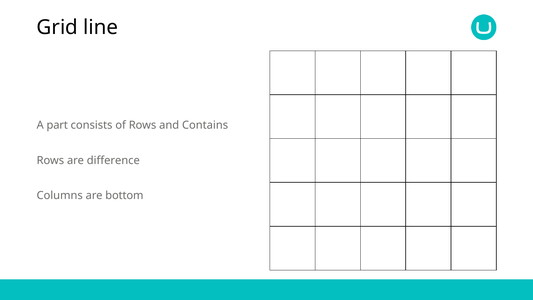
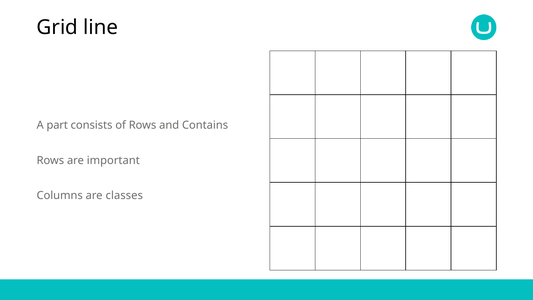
difference: difference -> important
bottom: bottom -> classes
